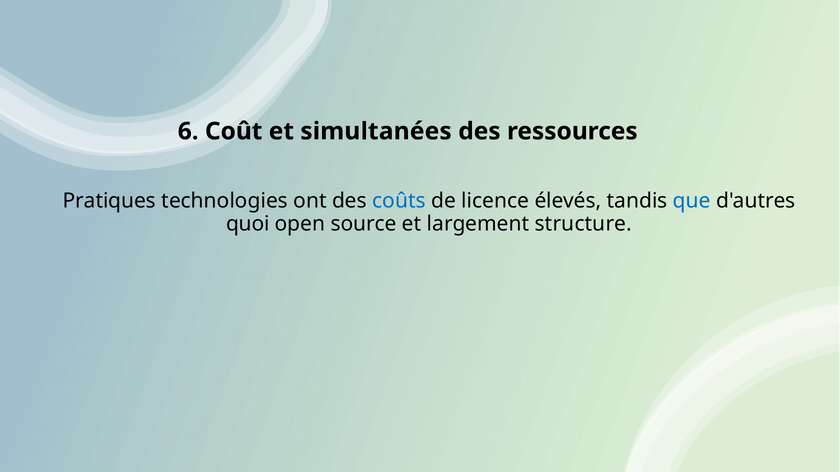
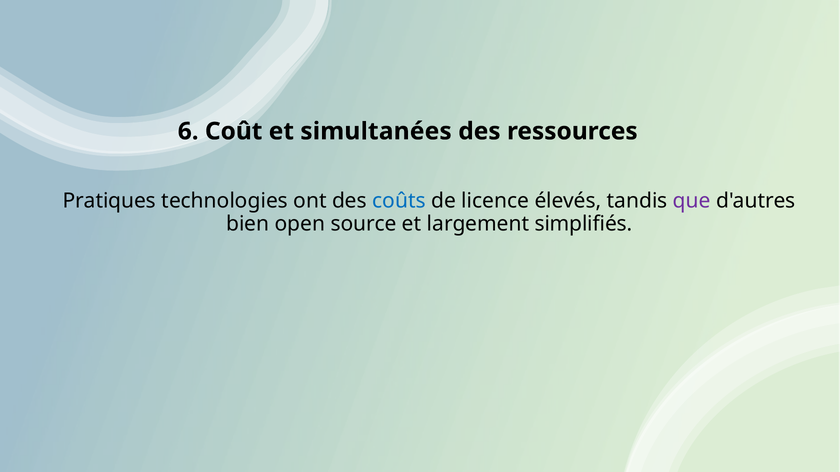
que colour: blue -> purple
quoi: quoi -> bien
structure: structure -> simplifiés
